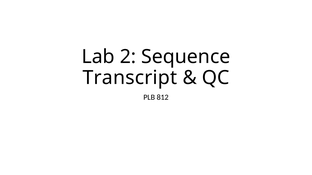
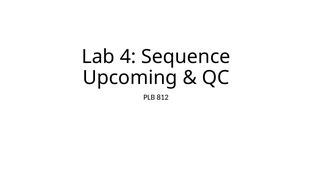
2: 2 -> 4
Transcript: Transcript -> Upcoming
